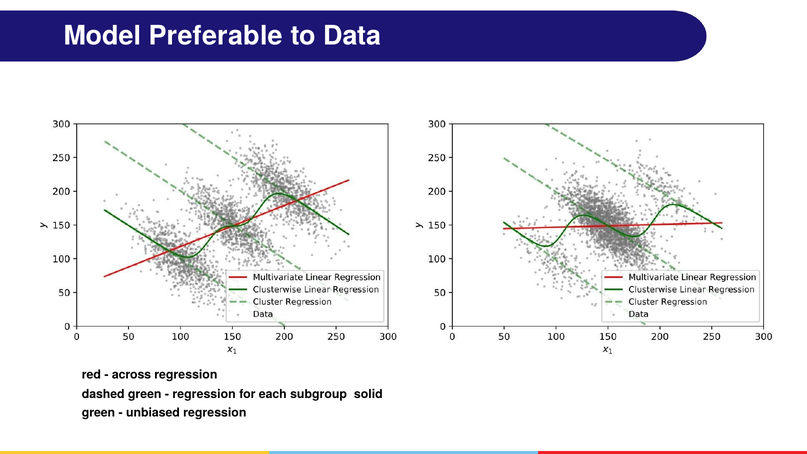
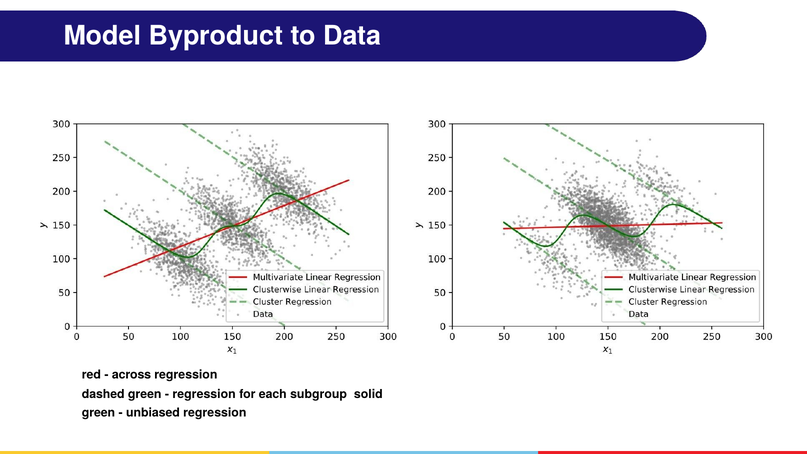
Preferable: Preferable -> Byproduct
